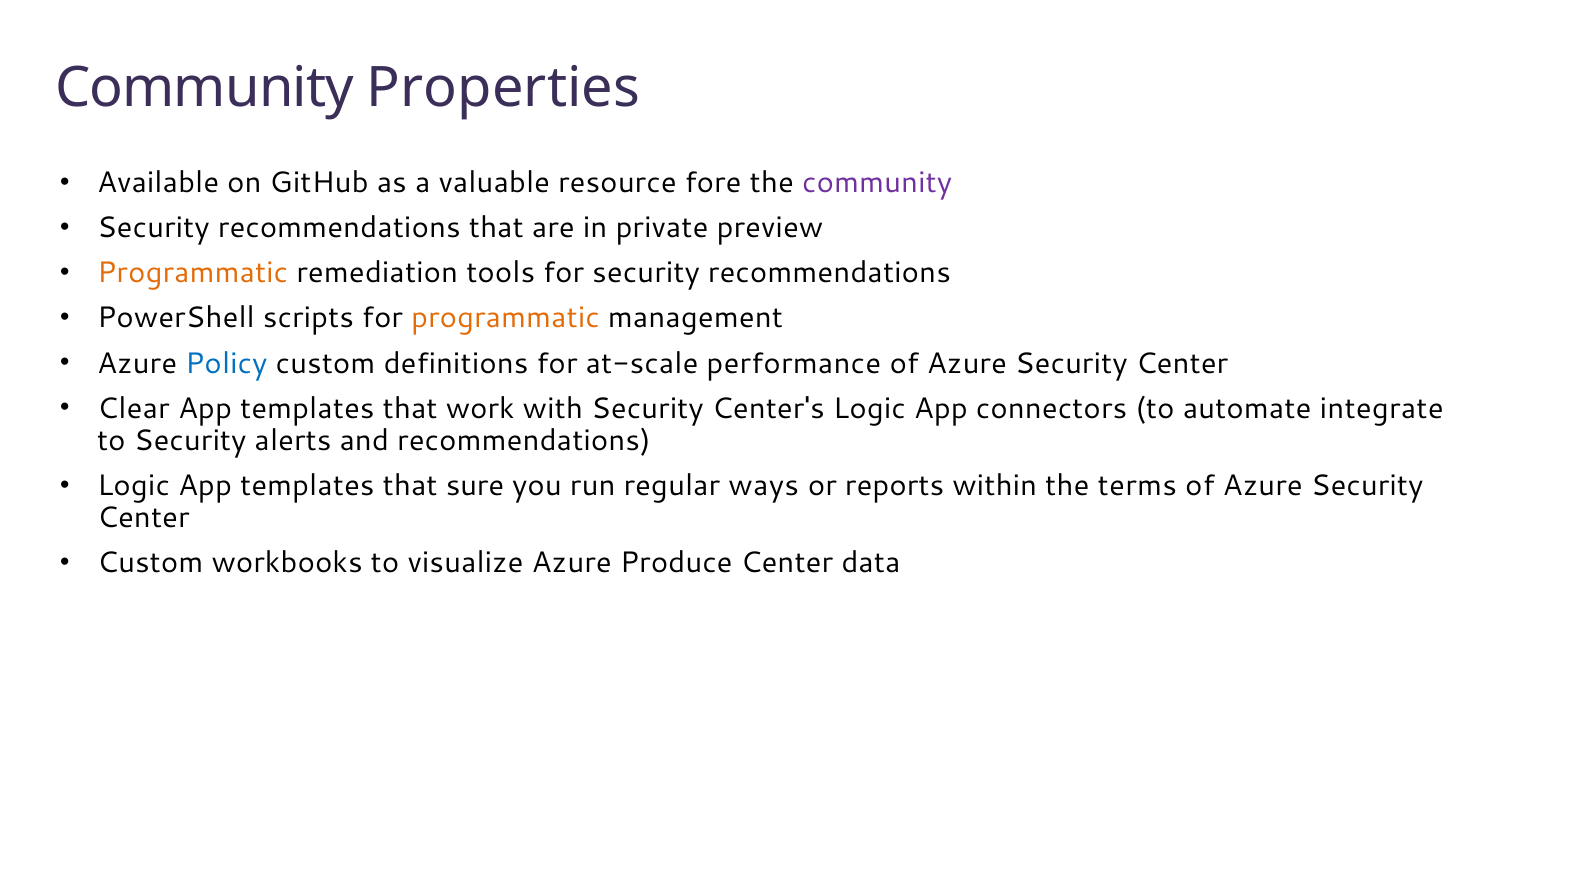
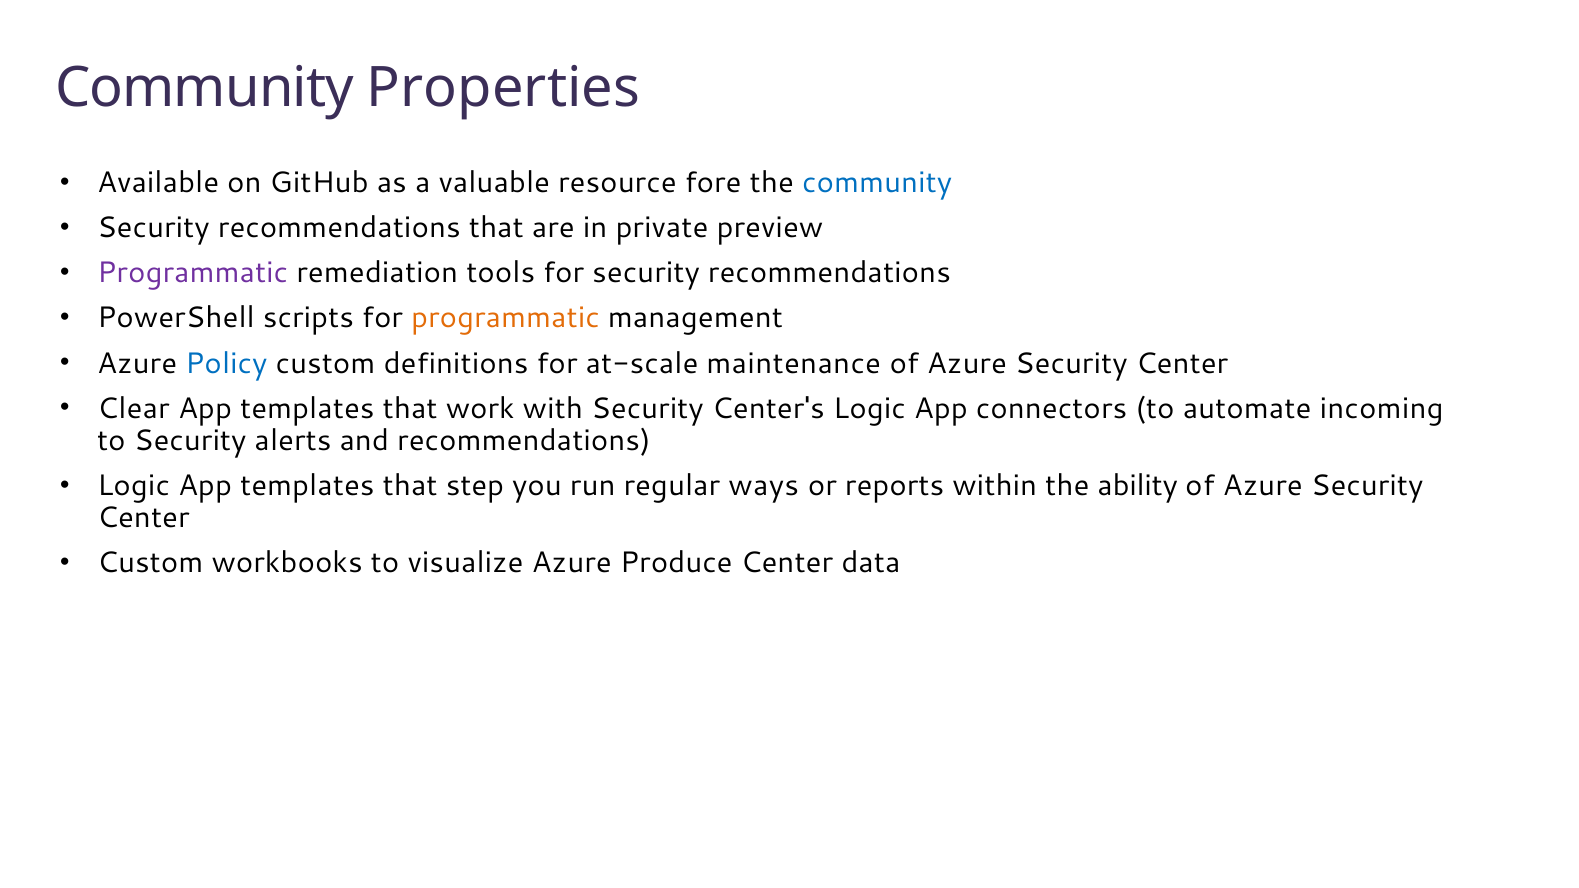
community at (877, 183) colour: purple -> blue
Programmatic at (193, 273) colour: orange -> purple
performance: performance -> maintenance
integrate: integrate -> incoming
sure: sure -> step
terms: terms -> ability
